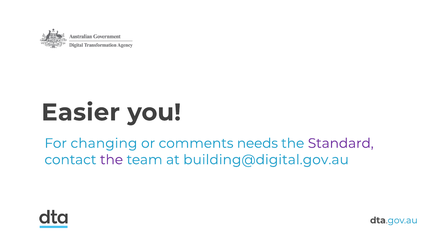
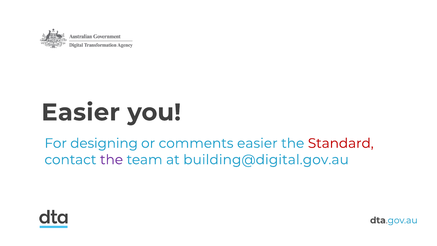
changing: changing -> designing
comments needs: needs -> easier
Standard colour: purple -> red
